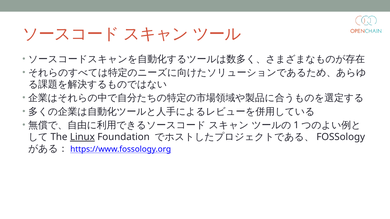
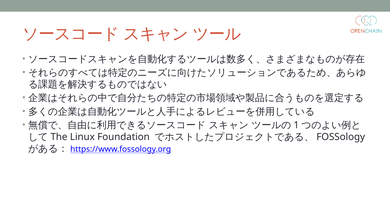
Linux underline: present -> none
